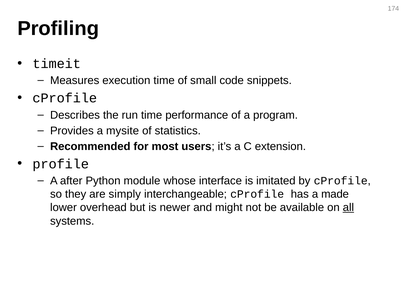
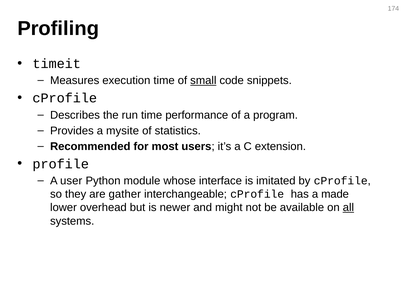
small underline: none -> present
after: after -> user
simply: simply -> gather
